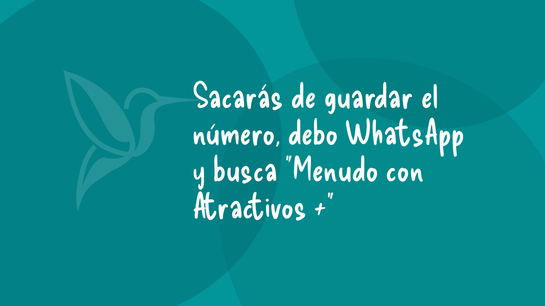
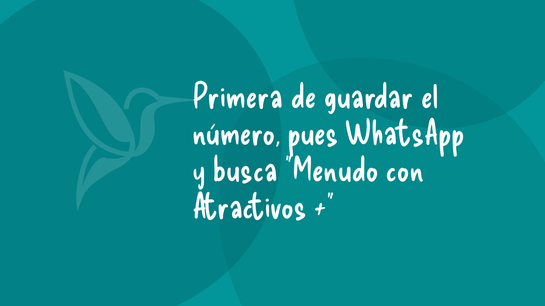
Sacarás: Sacarás -> Primera
debo: debo -> pues
